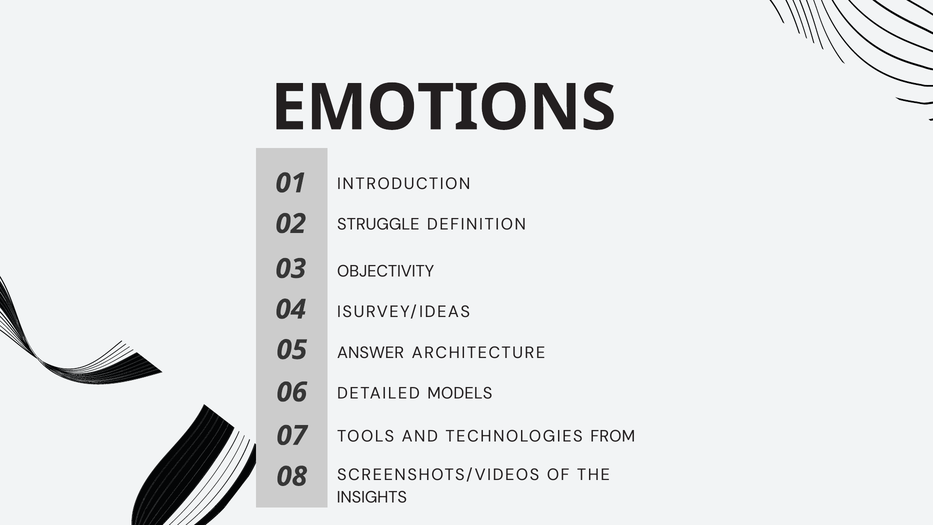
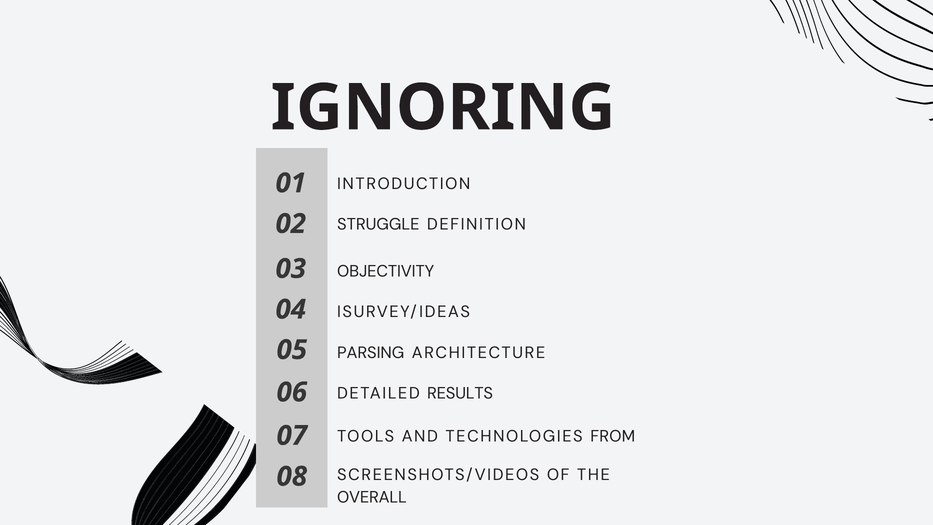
EMOTIONS: EMOTIONS -> IGNORING
ANSWER: ANSWER -> PARSING
MODELS: MODELS -> RESULTS
INSIGHTS: INSIGHTS -> OVERALL
